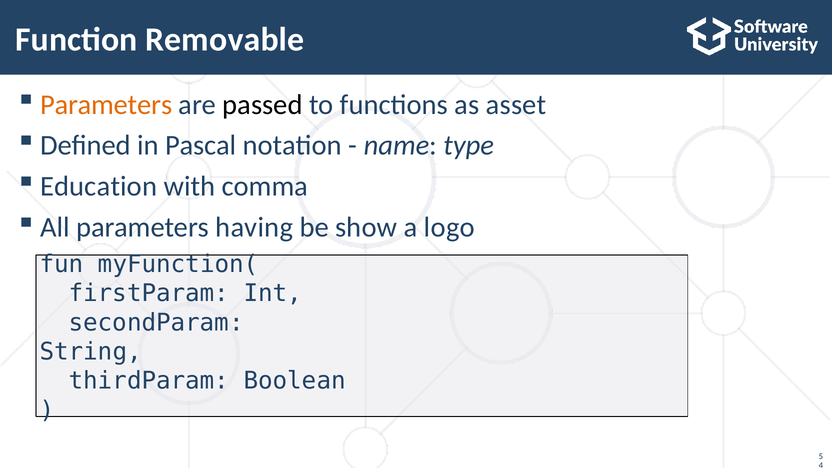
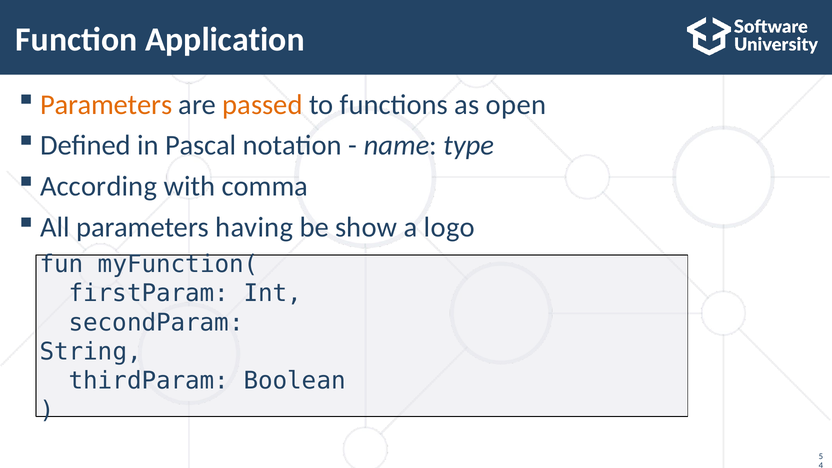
Removable: Removable -> Application
passed colour: black -> orange
asset: asset -> open
Education: Education -> According
